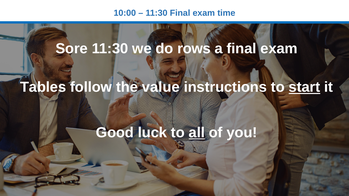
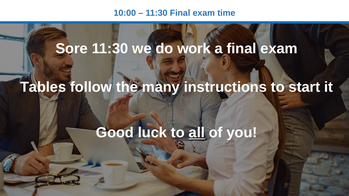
rows: rows -> work
value: value -> many
start underline: present -> none
